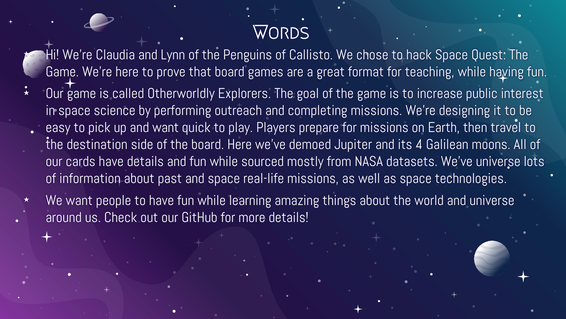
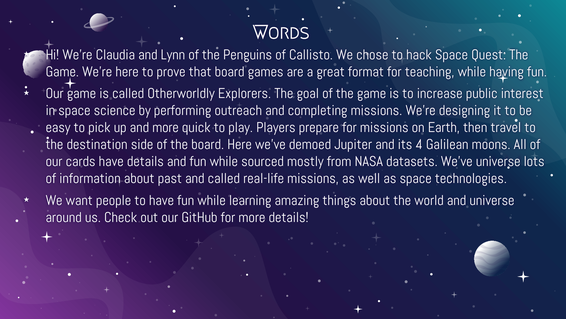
and want: want -> more
and space: space -> called
